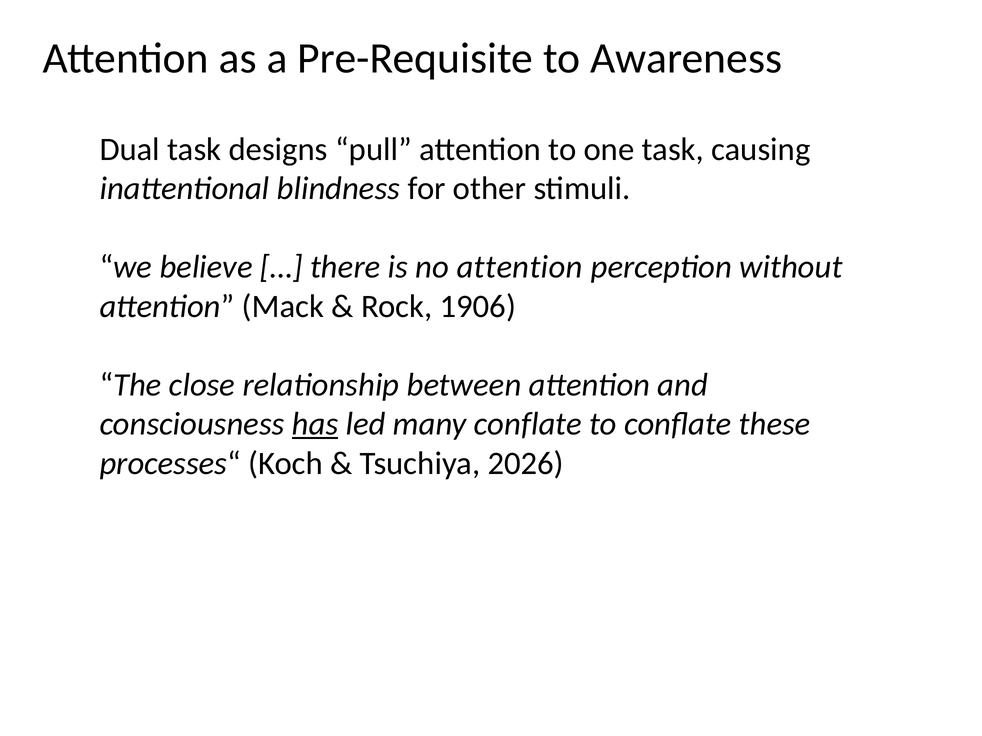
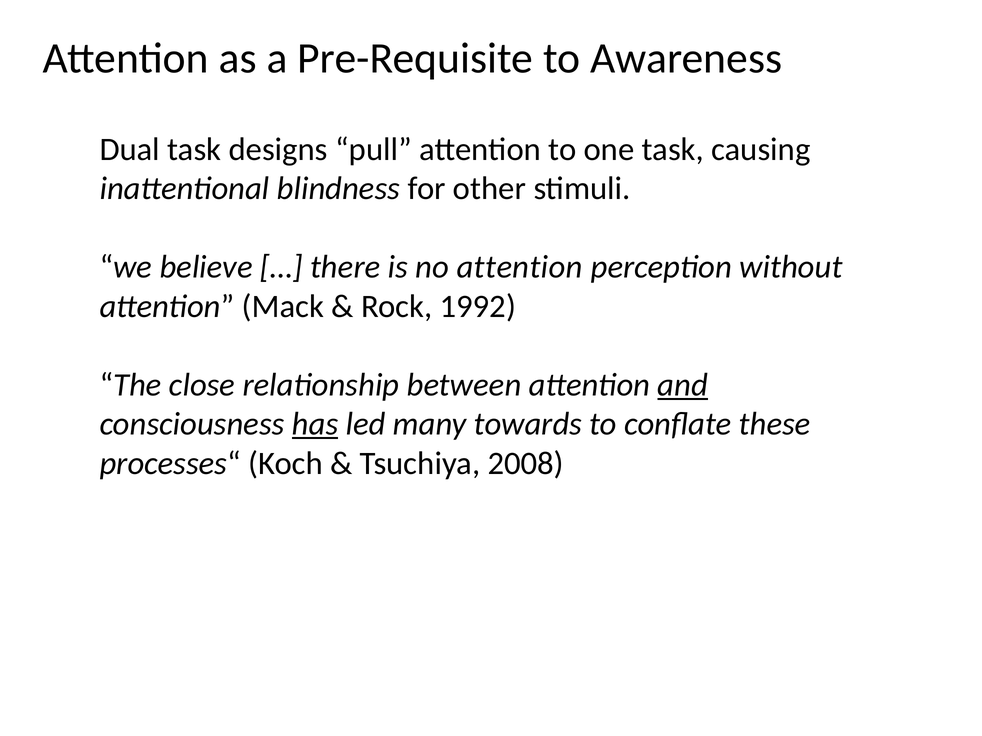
1906: 1906 -> 1992
and underline: none -> present
many conflate: conflate -> towards
2026: 2026 -> 2008
